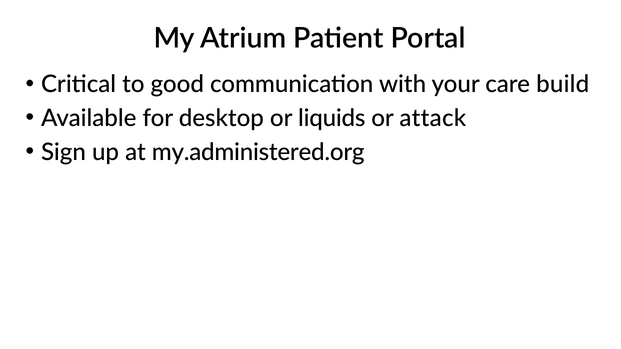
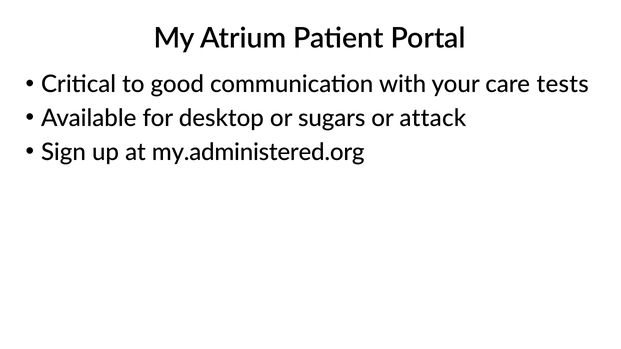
build: build -> tests
liquids: liquids -> sugars
